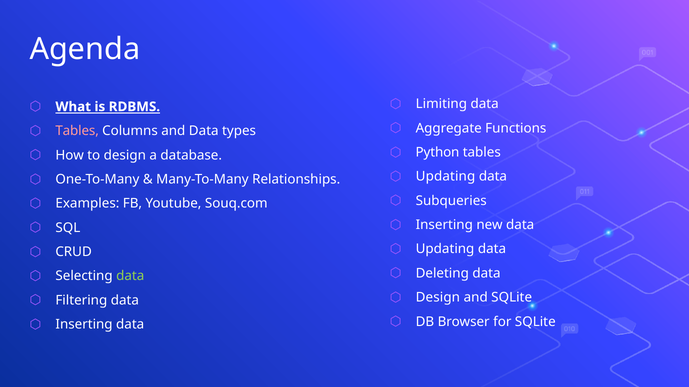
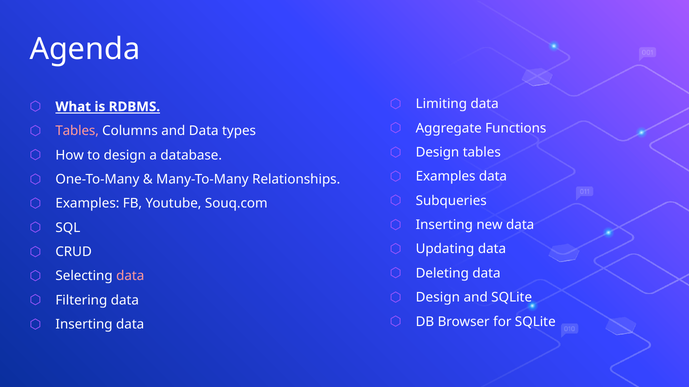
Python at (438, 153): Python -> Design
Updating at (445, 177): Updating -> Examples
data at (130, 276) colour: light green -> pink
